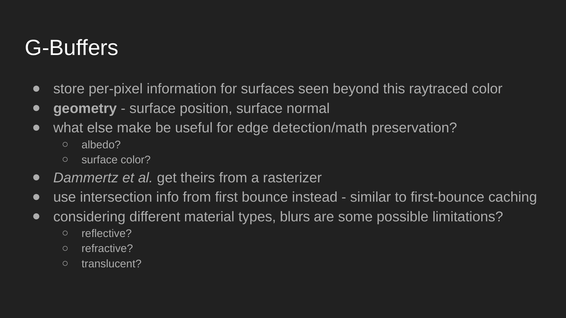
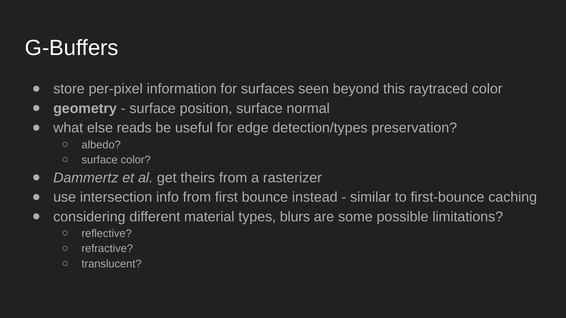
make: make -> reads
detection/math: detection/math -> detection/types
